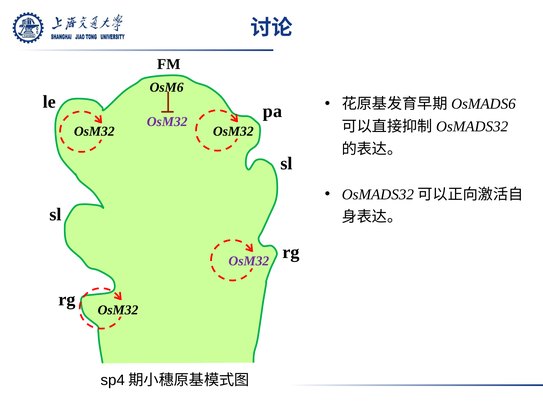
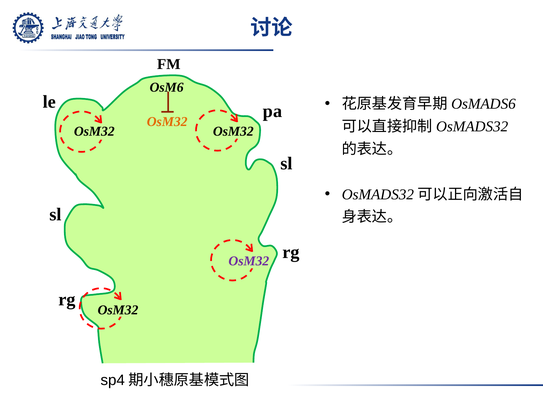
OsM32 at (167, 122) colour: purple -> orange
